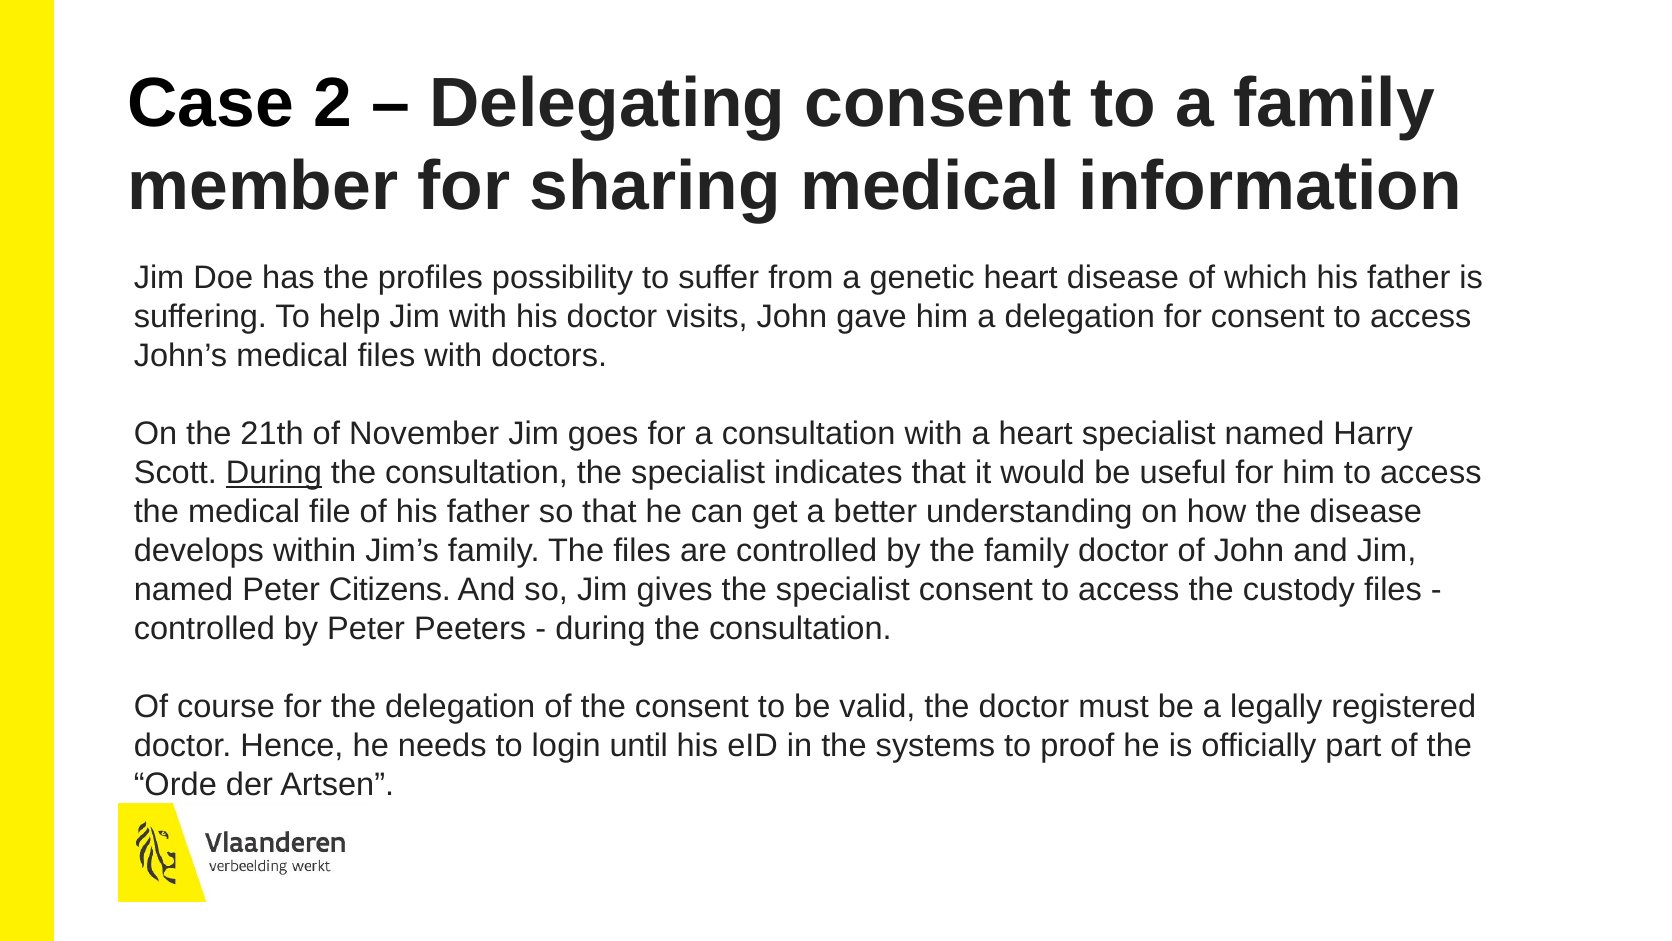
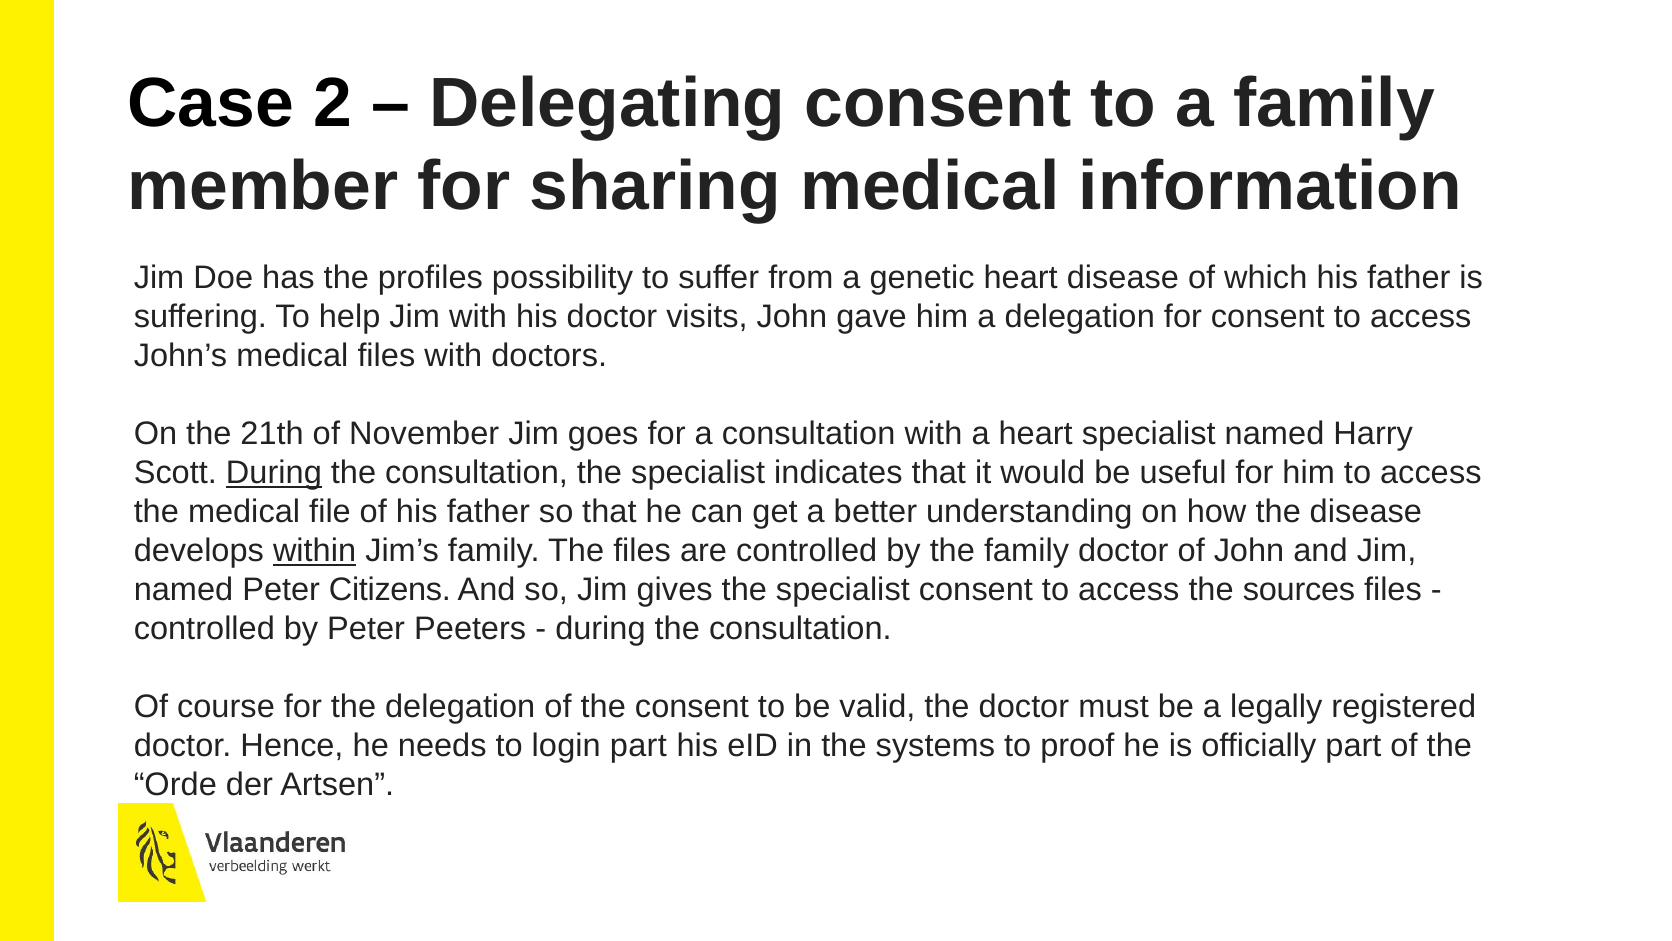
within underline: none -> present
custody: custody -> sources
login until: until -> part
